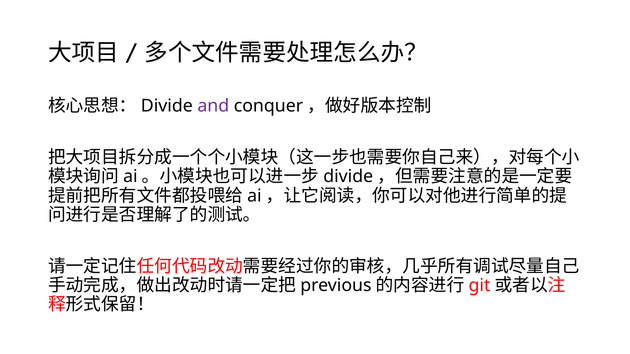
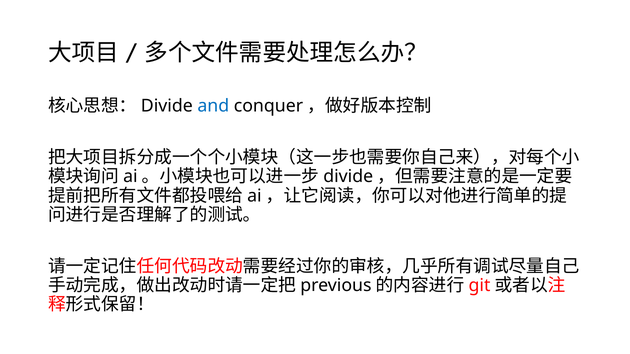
and colour: purple -> blue
